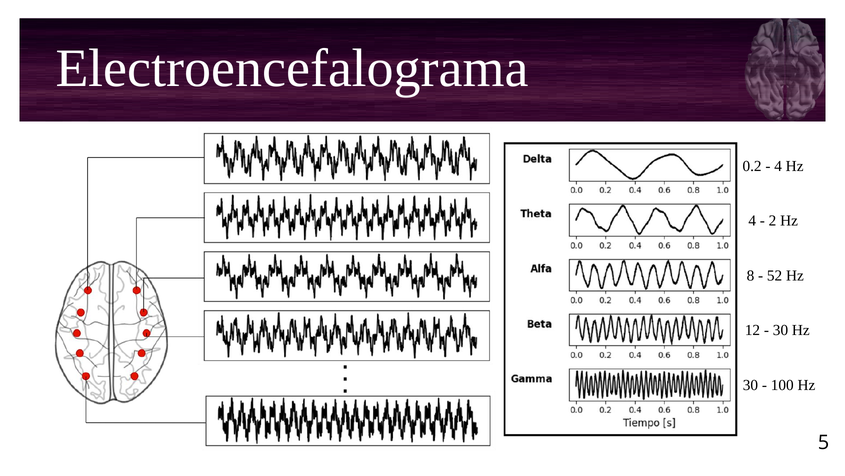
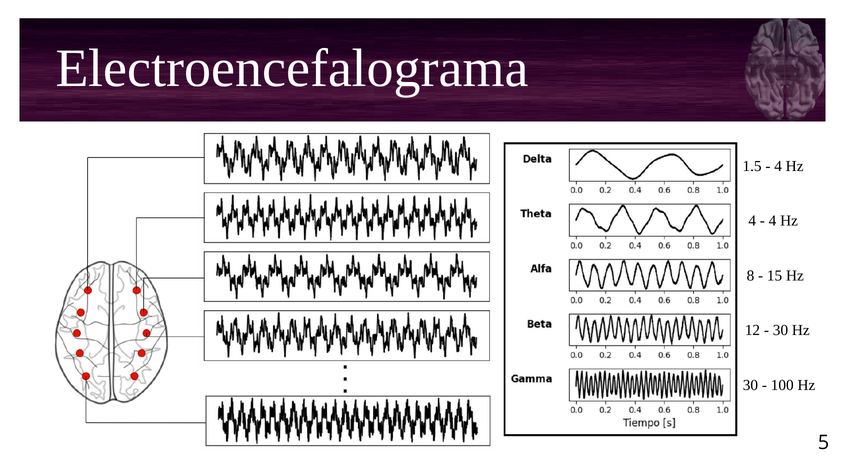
0.2: 0.2 -> 1.5
2 at (773, 221): 2 -> 4
52: 52 -> 15
